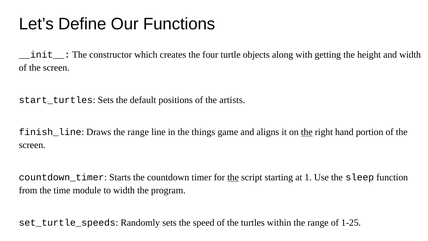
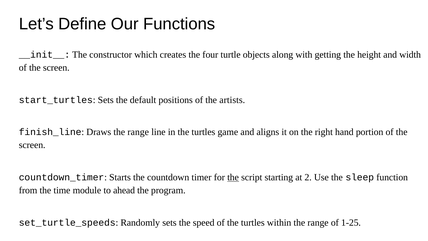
in the things: things -> turtles
the at (307, 132) underline: present -> none
1: 1 -> 2
to width: width -> ahead
